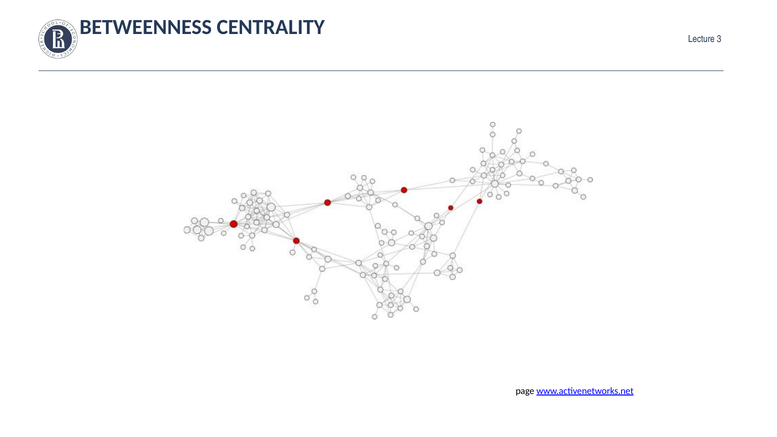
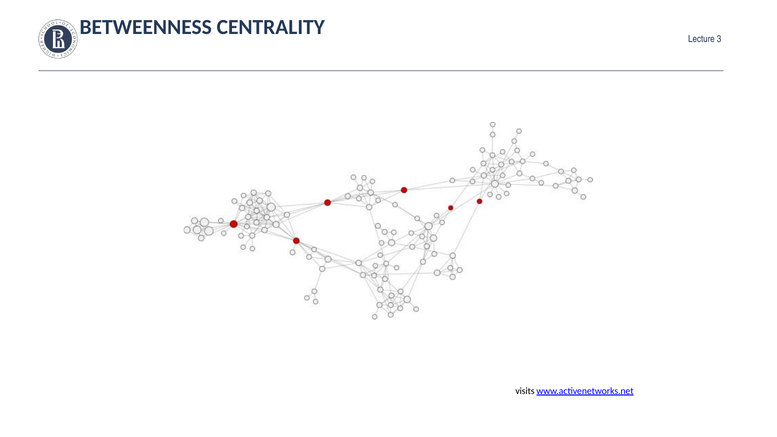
page: page -> visits
